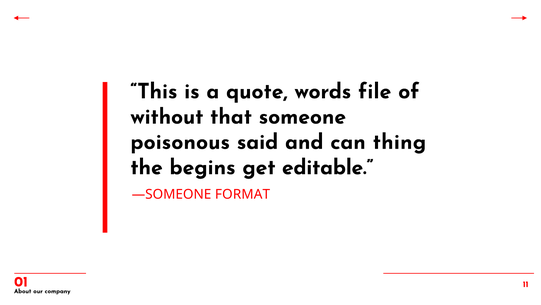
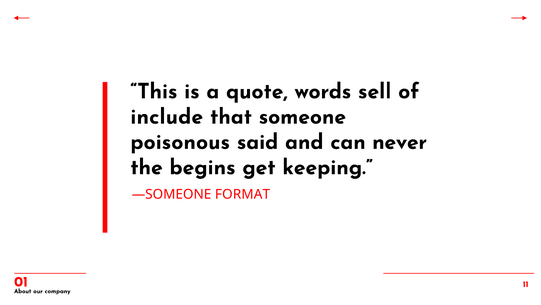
file: file -> sell
without: without -> include
thing: thing -> never
editable: editable -> keeping
